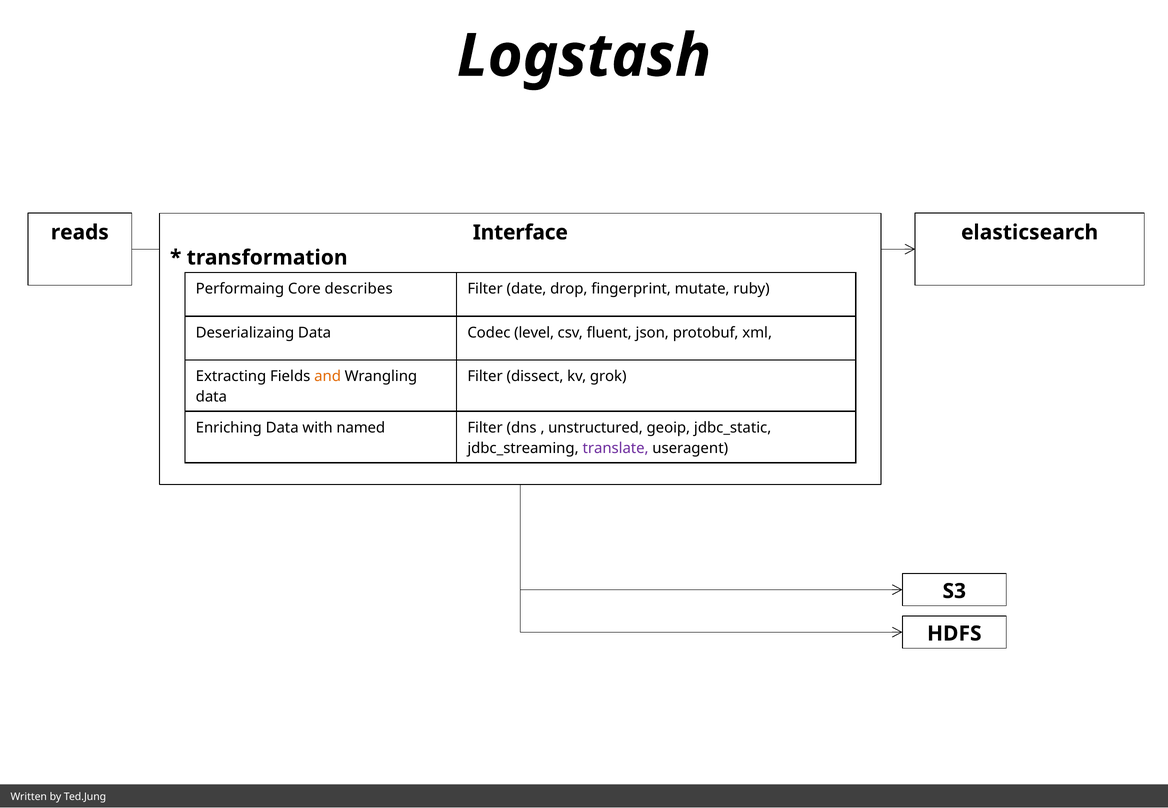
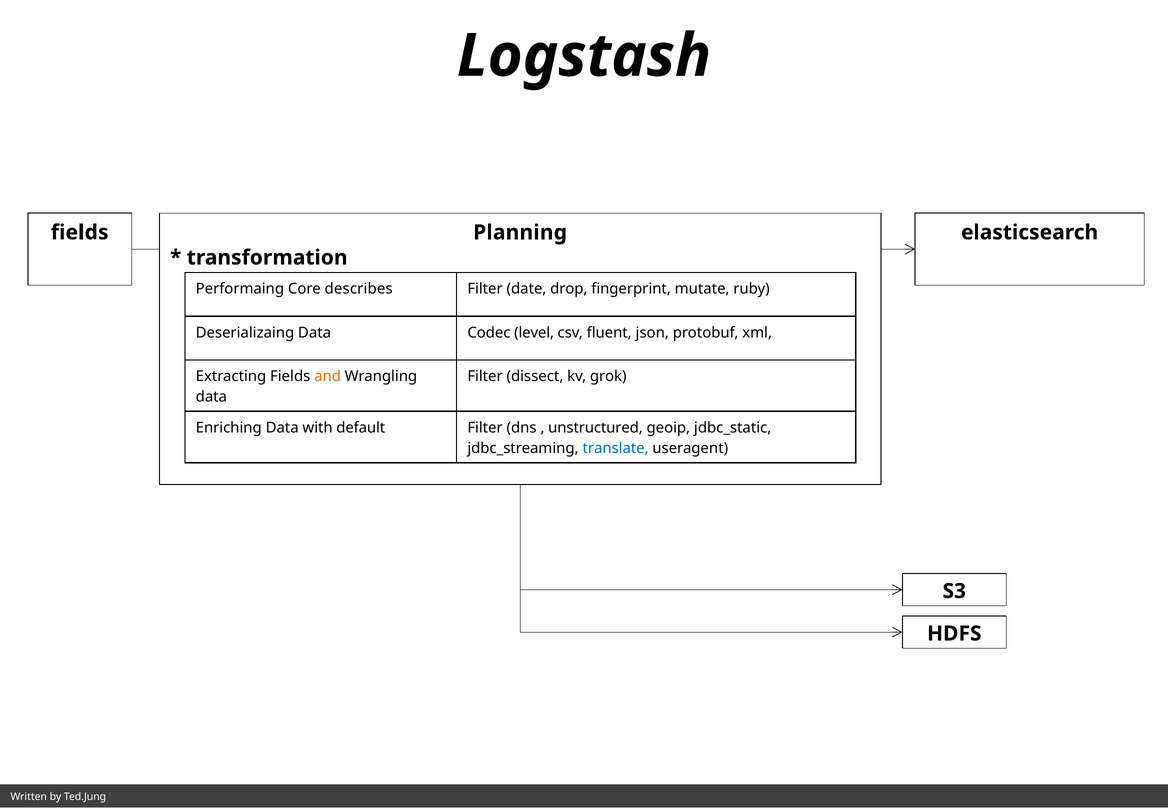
reads at (80, 233): reads -> fields
Interface: Interface -> Planning
named: named -> default
translate colour: purple -> blue
